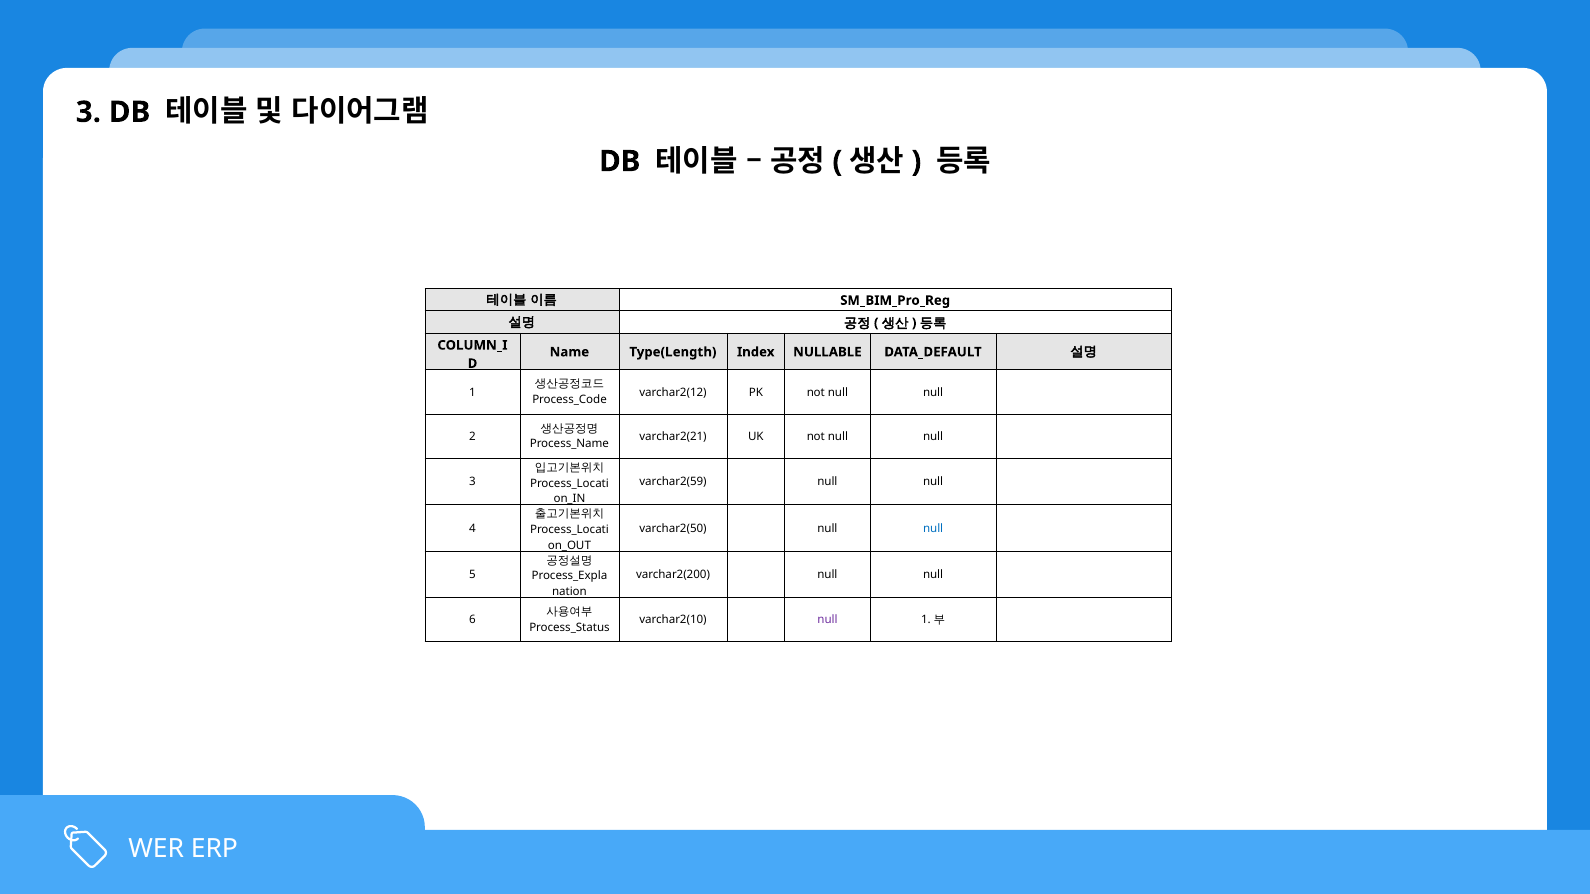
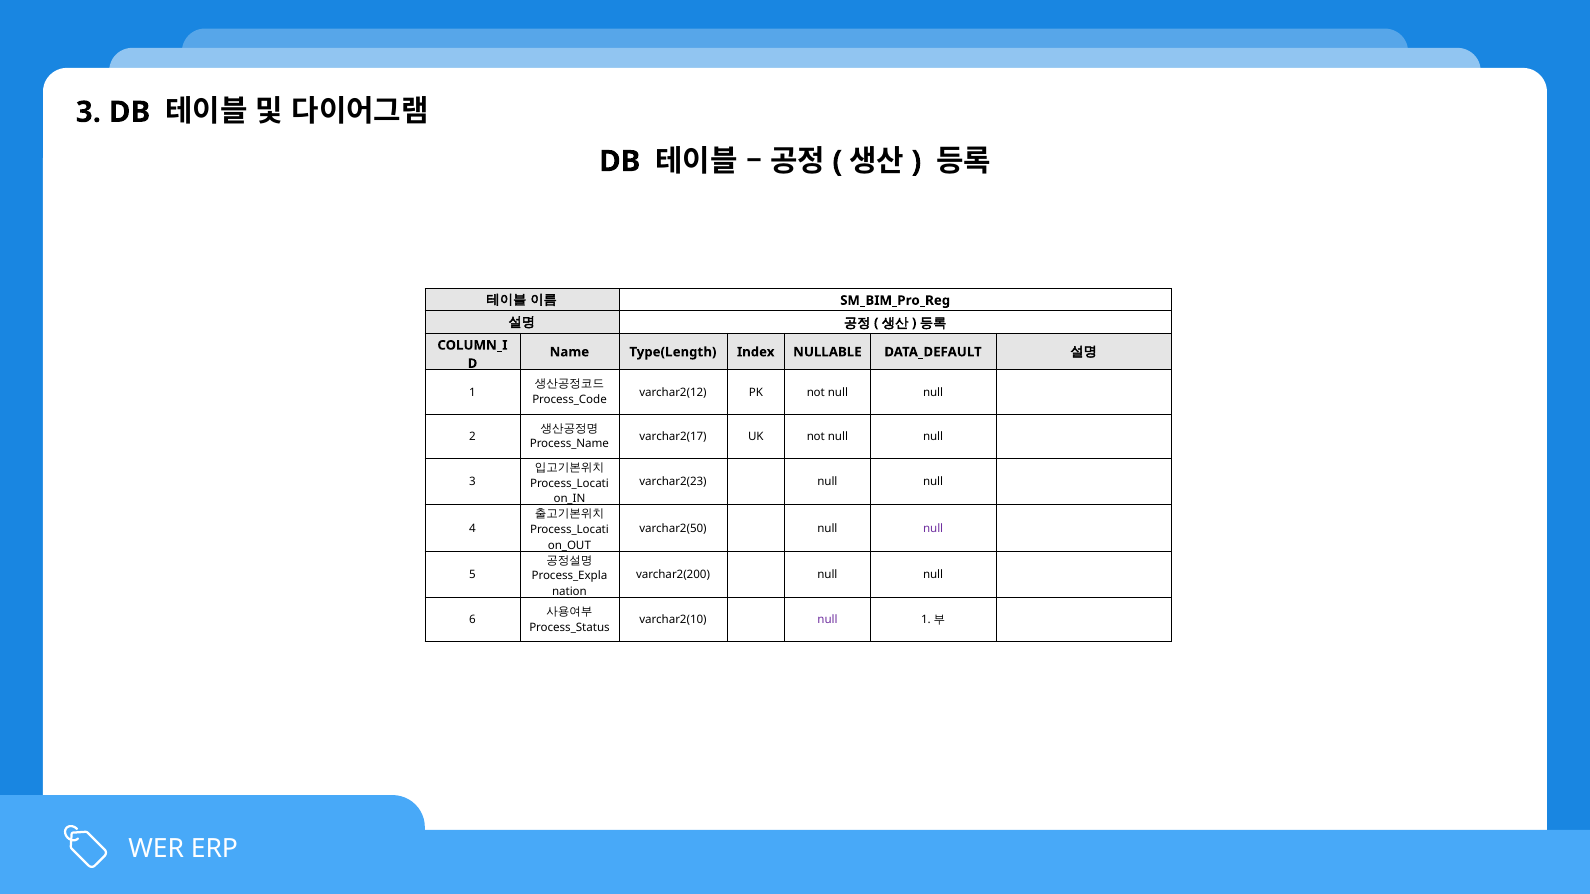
varchar2(21: varchar2(21 -> varchar2(17
varchar2(59: varchar2(59 -> varchar2(23
null at (933, 529) colour: blue -> purple
